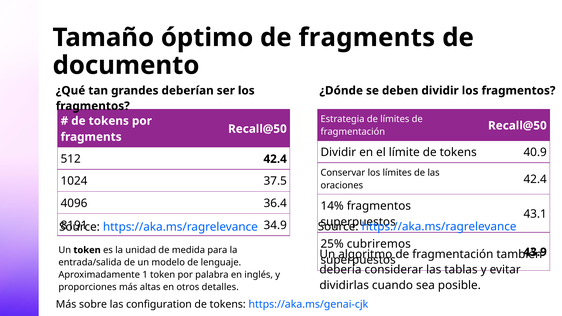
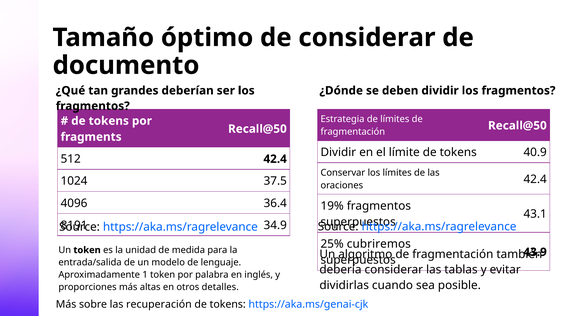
de fragments: fragments -> considerar
14%: 14% -> 19%
configuration: configuration -> recuperación
